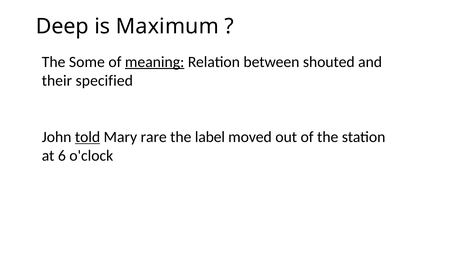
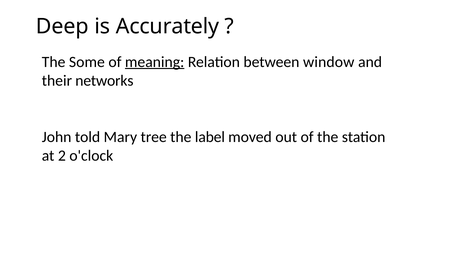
Maximum: Maximum -> Accurately
shouted: shouted -> window
specified: specified -> networks
told underline: present -> none
rare: rare -> tree
6: 6 -> 2
